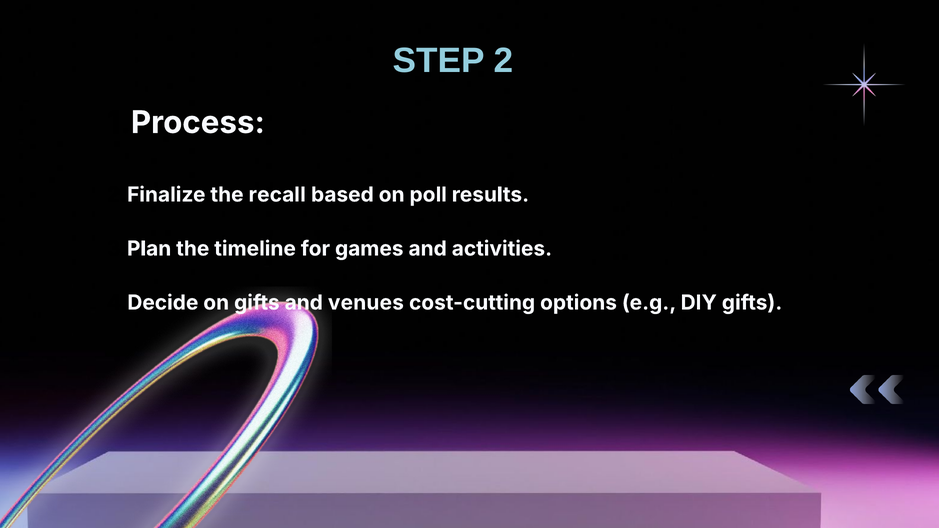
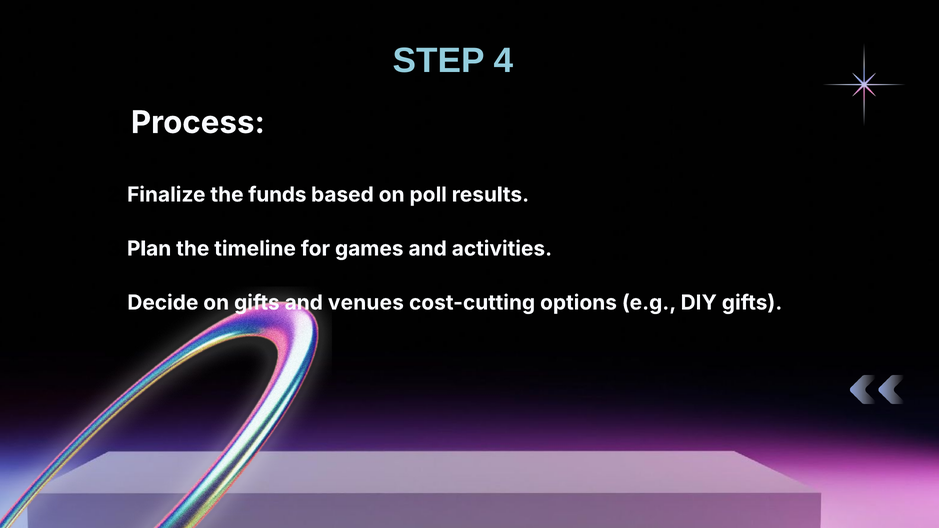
2: 2 -> 4
recall: recall -> funds
